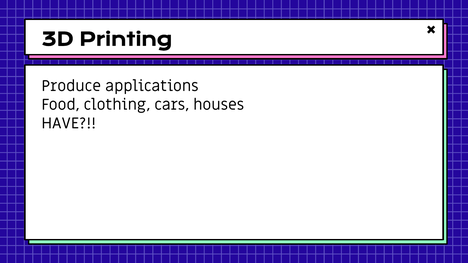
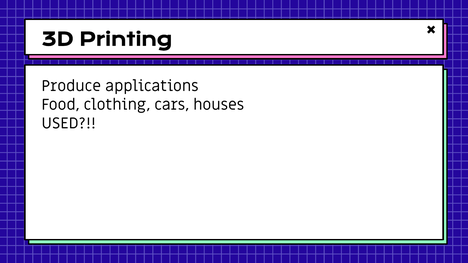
HAVE: HAVE -> USED
